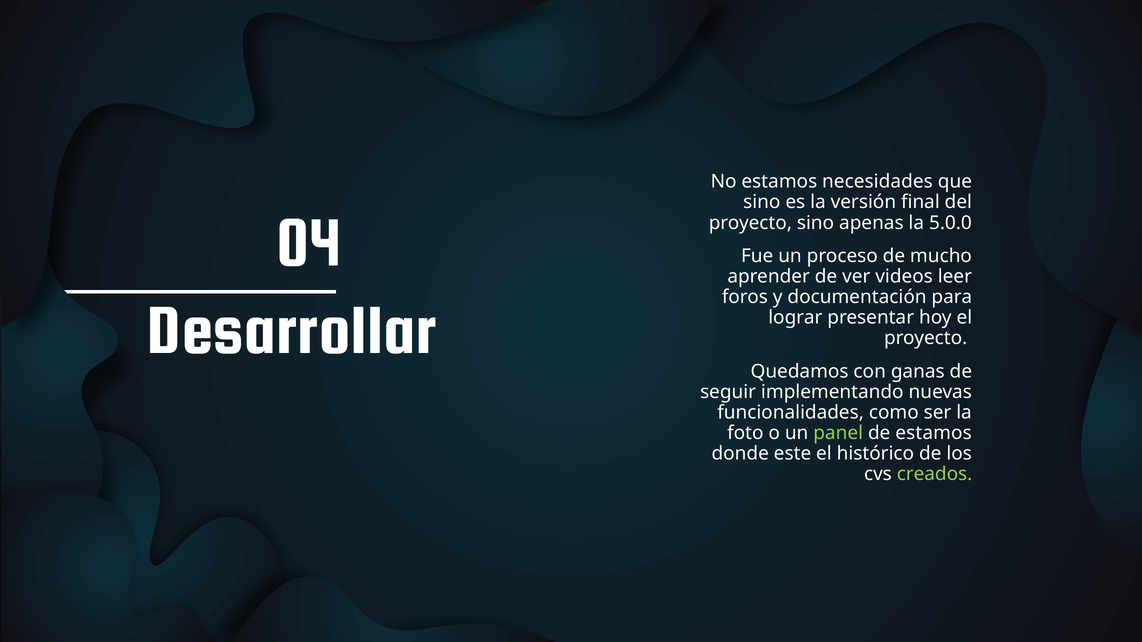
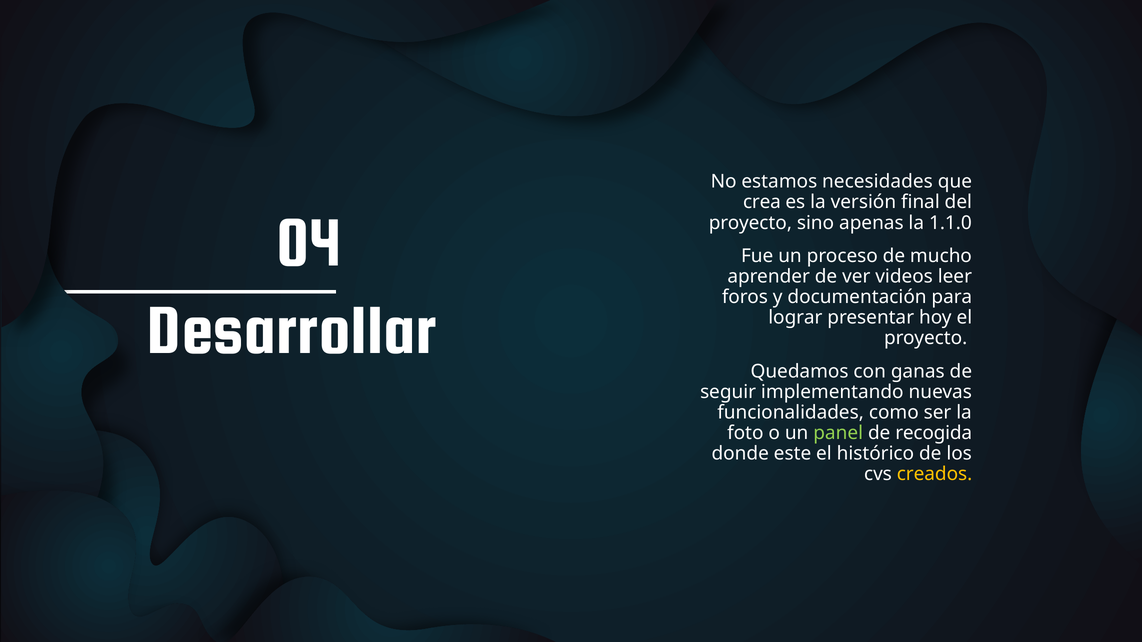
sino at (762, 202): sino -> crea
5.0.0: 5.0.0 -> 1.1.0
de estamos: estamos -> recogida
creados colour: light green -> yellow
